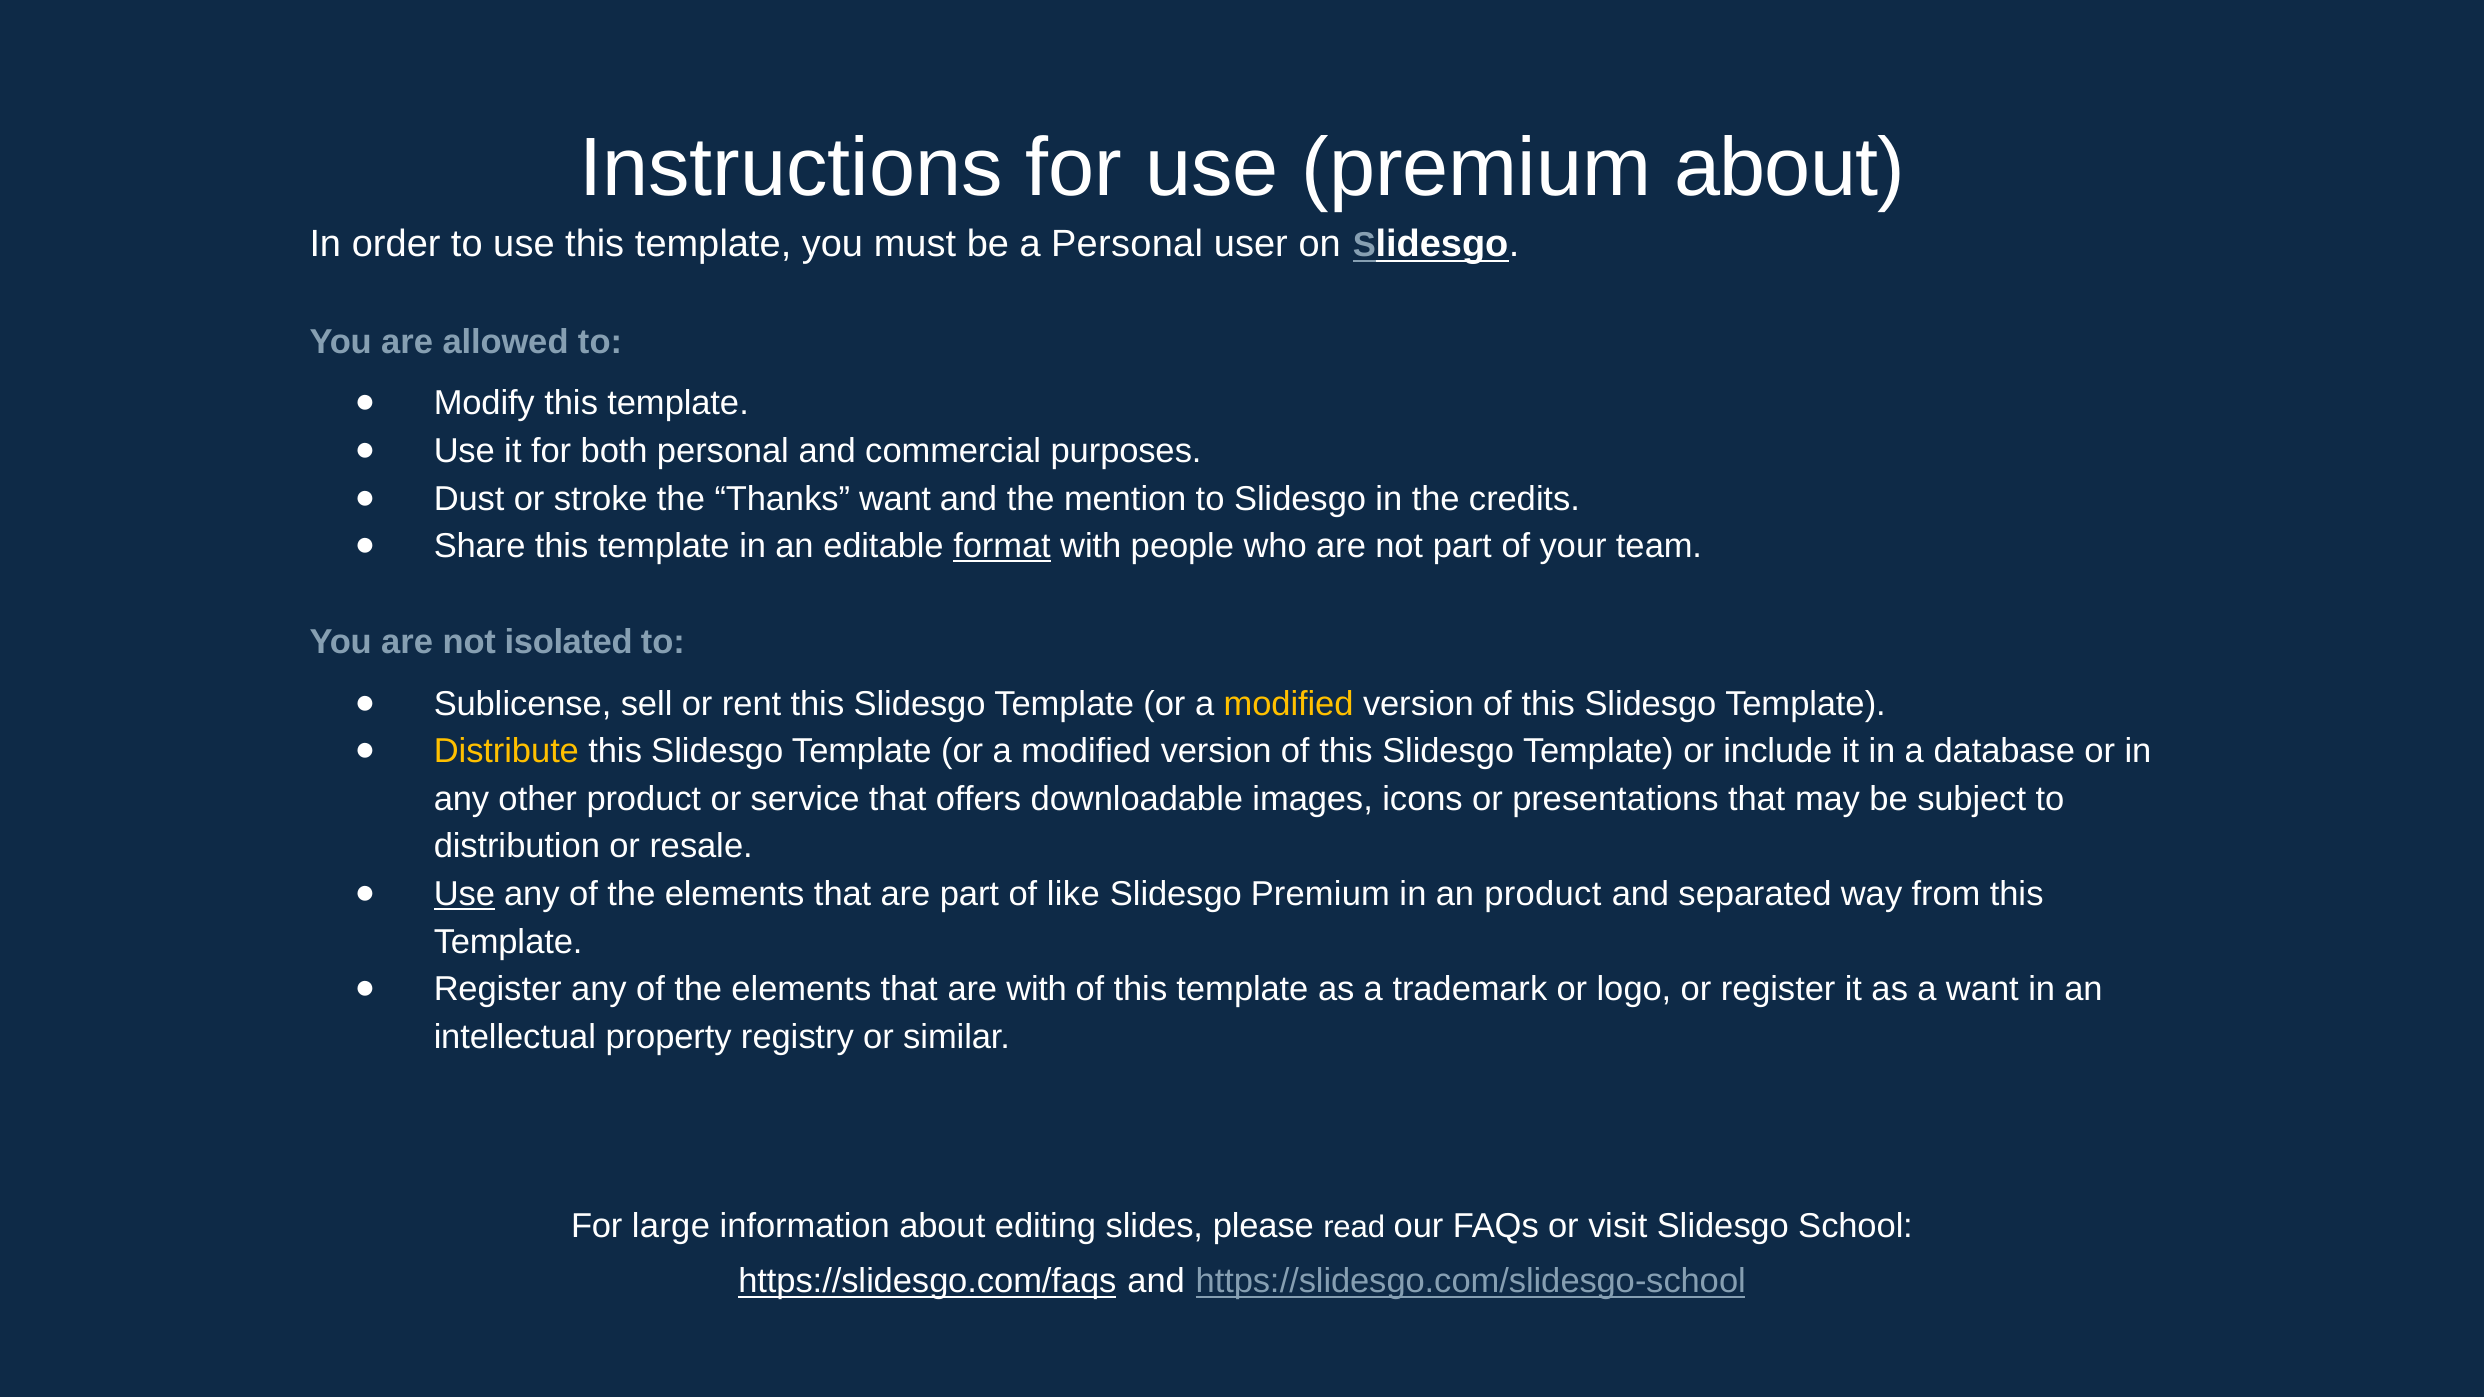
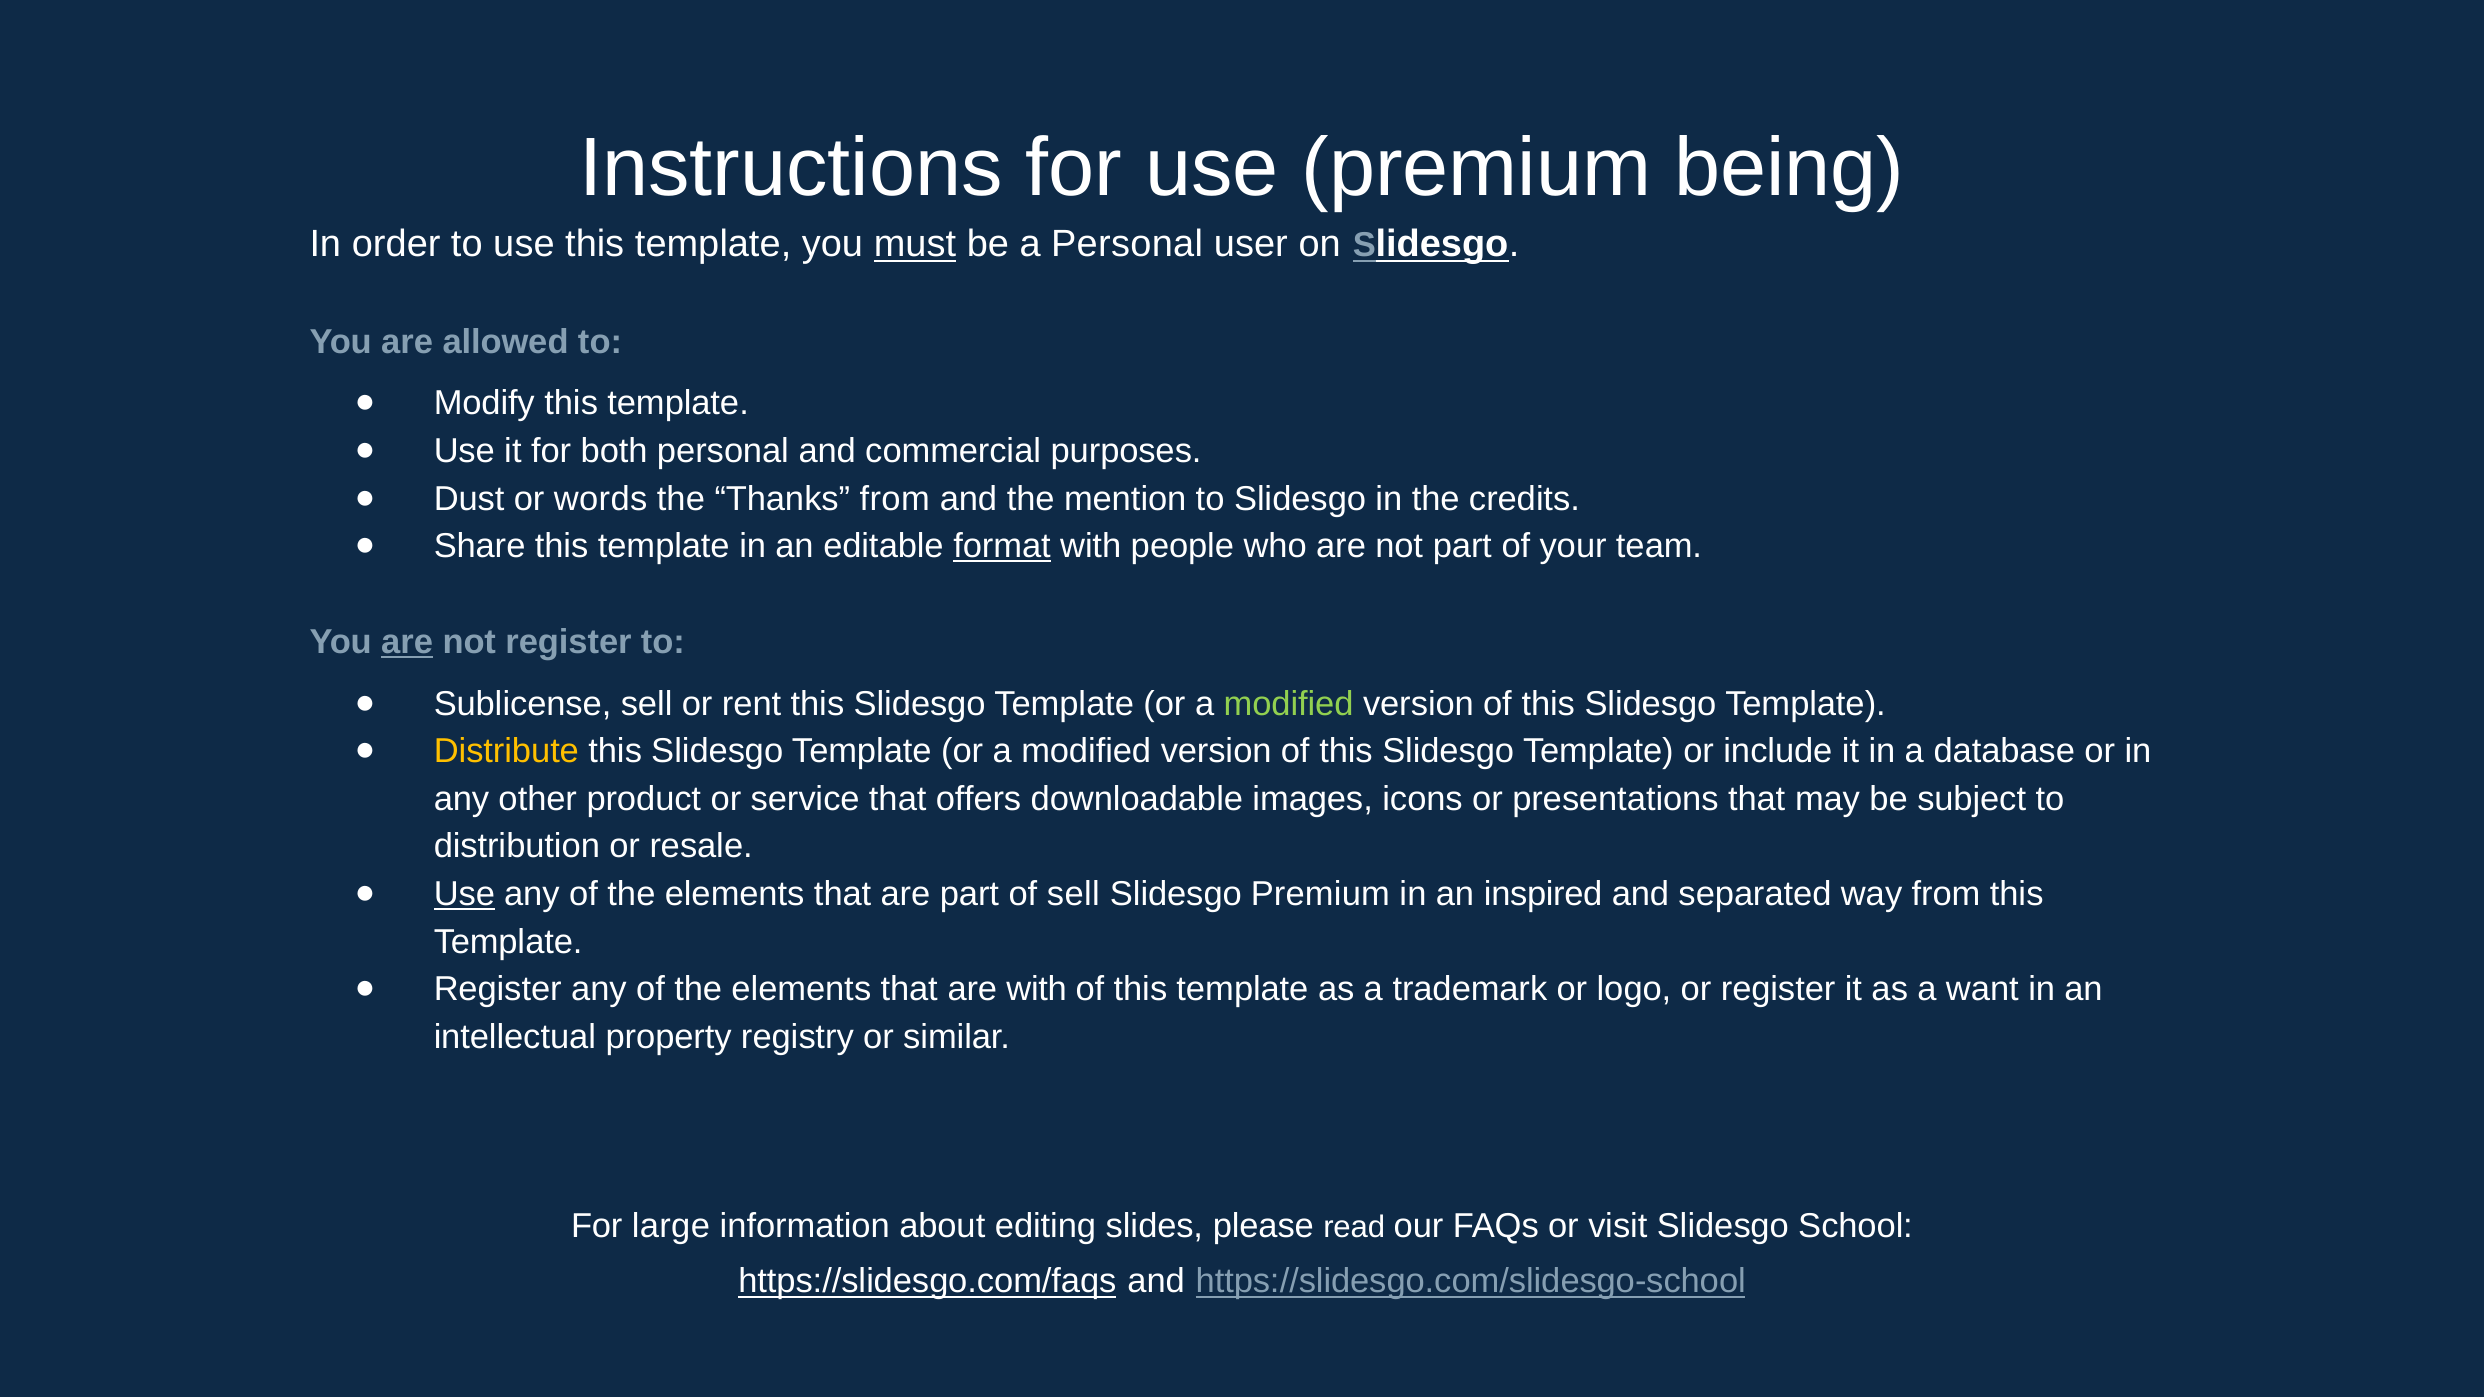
premium about: about -> being
must underline: none -> present
stroke: stroke -> words
Thanks want: want -> from
are at (407, 642) underline: none -> present
not isolated: isolated -> register
modified at (1289, 704) colour: yellow -> light green
of like: like -> sell
an product: product -> inspired
